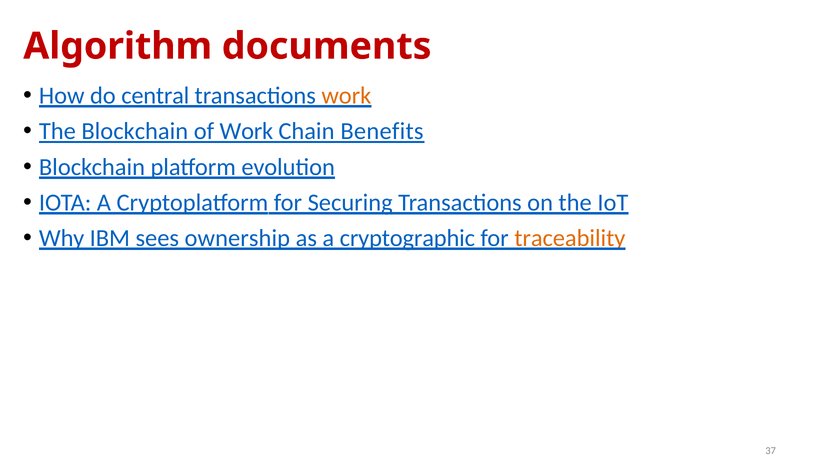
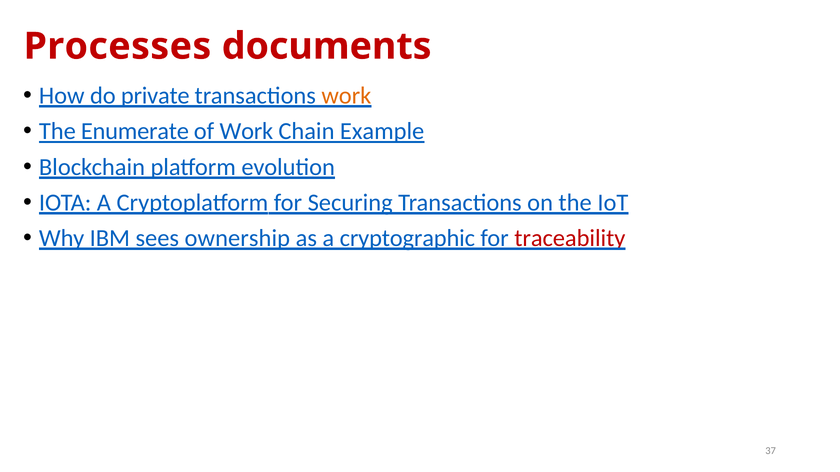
Algorithm: Algorithm -> Processes
central: central -> private
The Blockchain: Blockchain -> Enumerate
Benefits: Benefits -> Example
traceability colour: orange -> red
